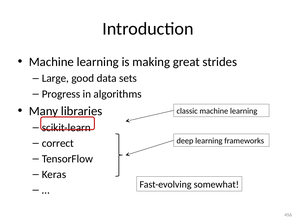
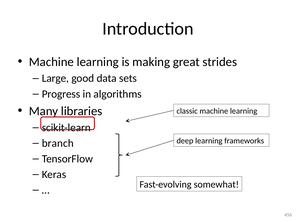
correct: correct -> branch
